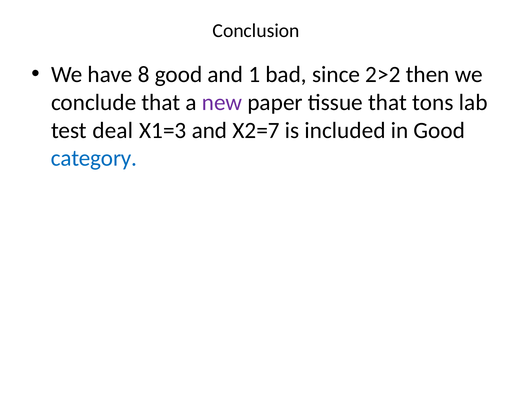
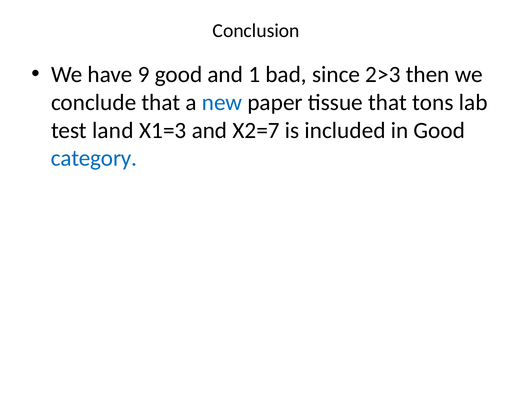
8: 8 -> 9
2>2: 2>2 -> 2>3
new colour: purple -> blue
deal: deal -> land
